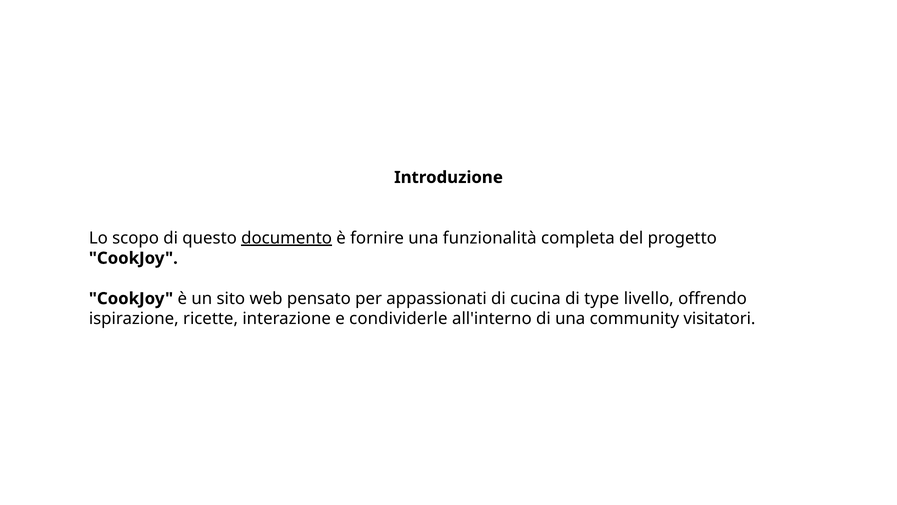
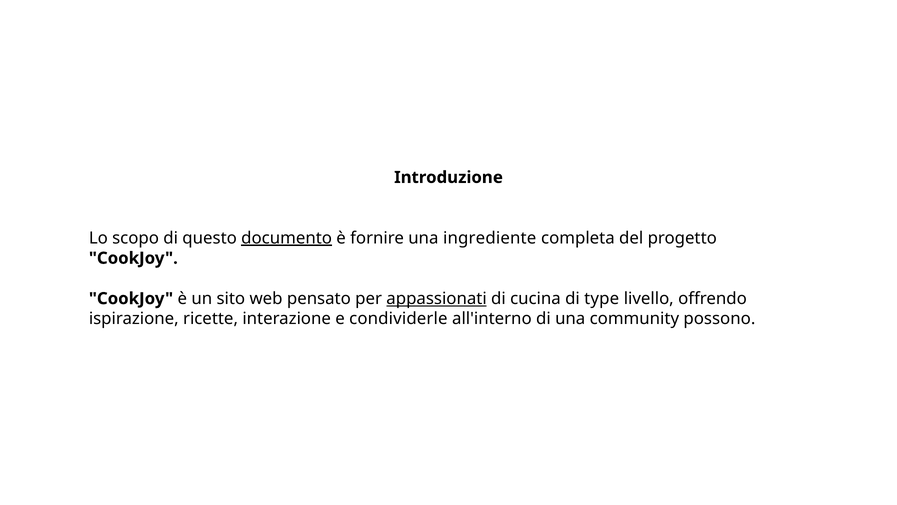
funzionalità: funzionalità -> ingrediente
appassionati underline: none -> present
visitatori: visitatori -> possono
